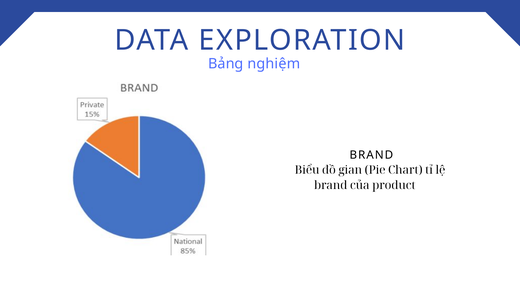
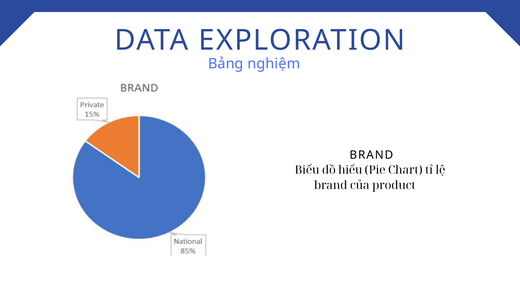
gian: gian -> hiểu
